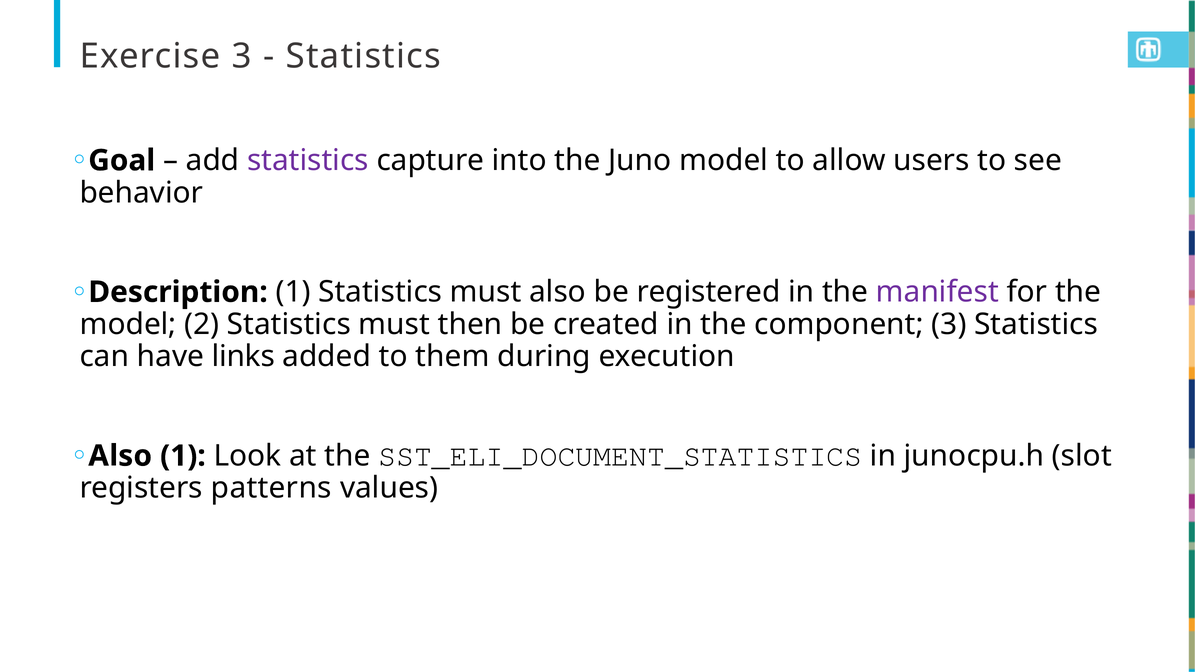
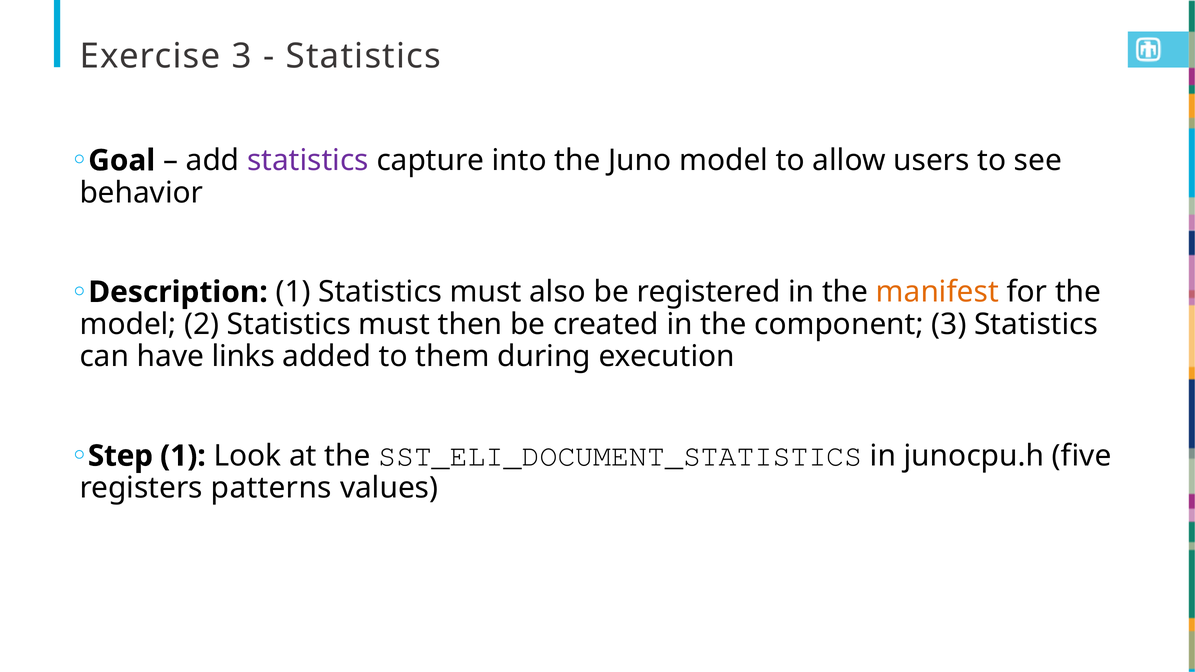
manifest colour: purple -> orange
Also at (120, 456): Also -> Step
slot: slot -> five
